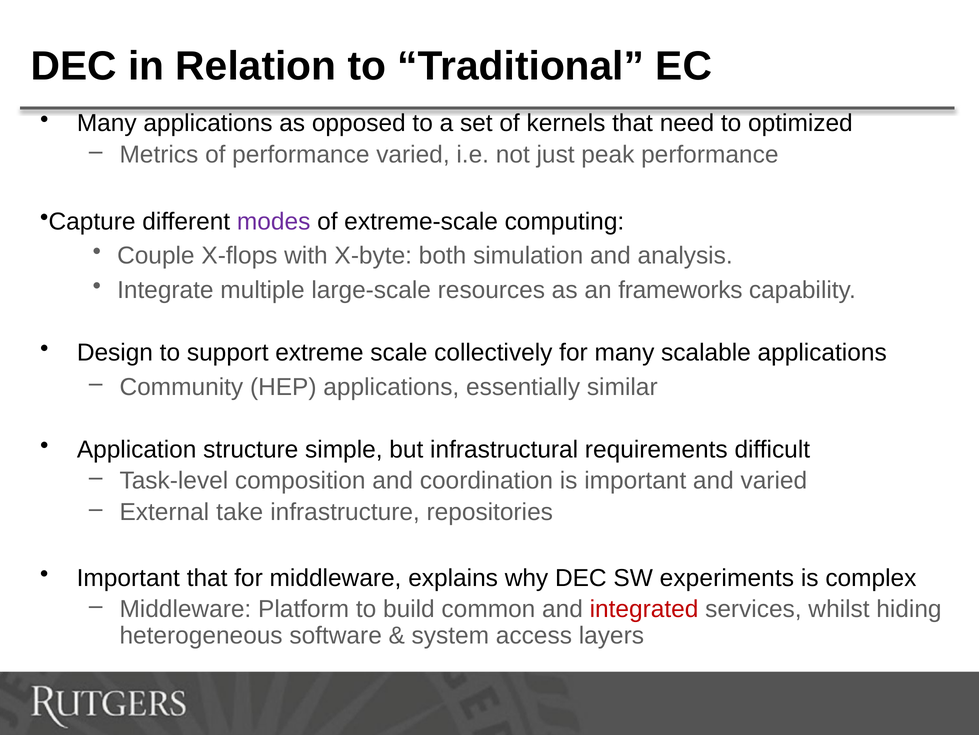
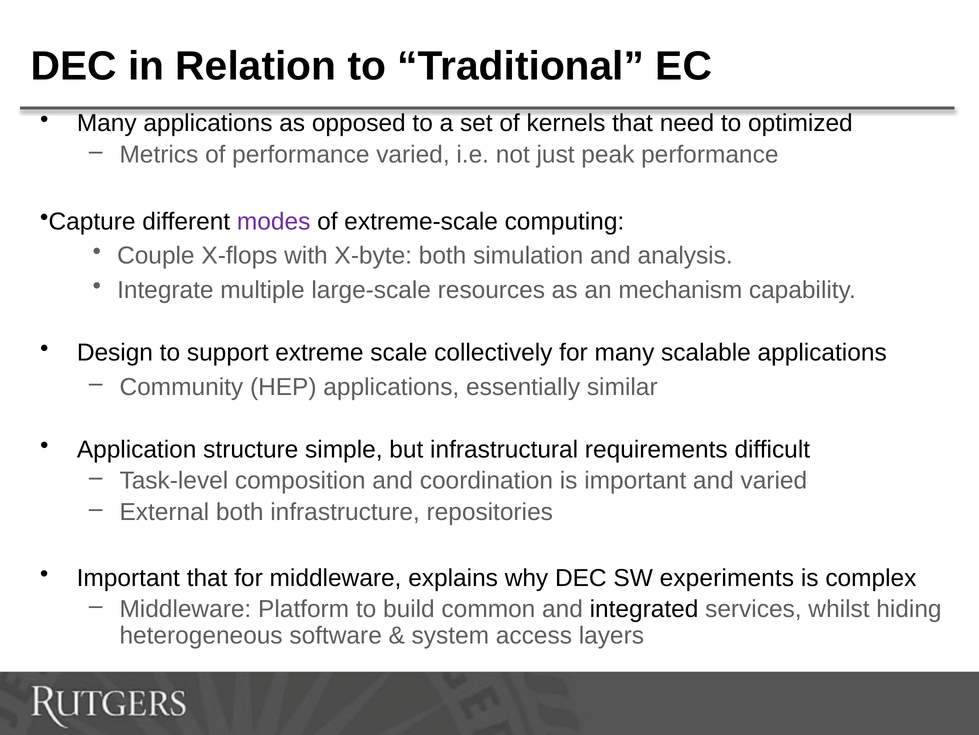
frameworks: frameworks -> mechanism
External take: take -> both
integrated colour: red -> black
